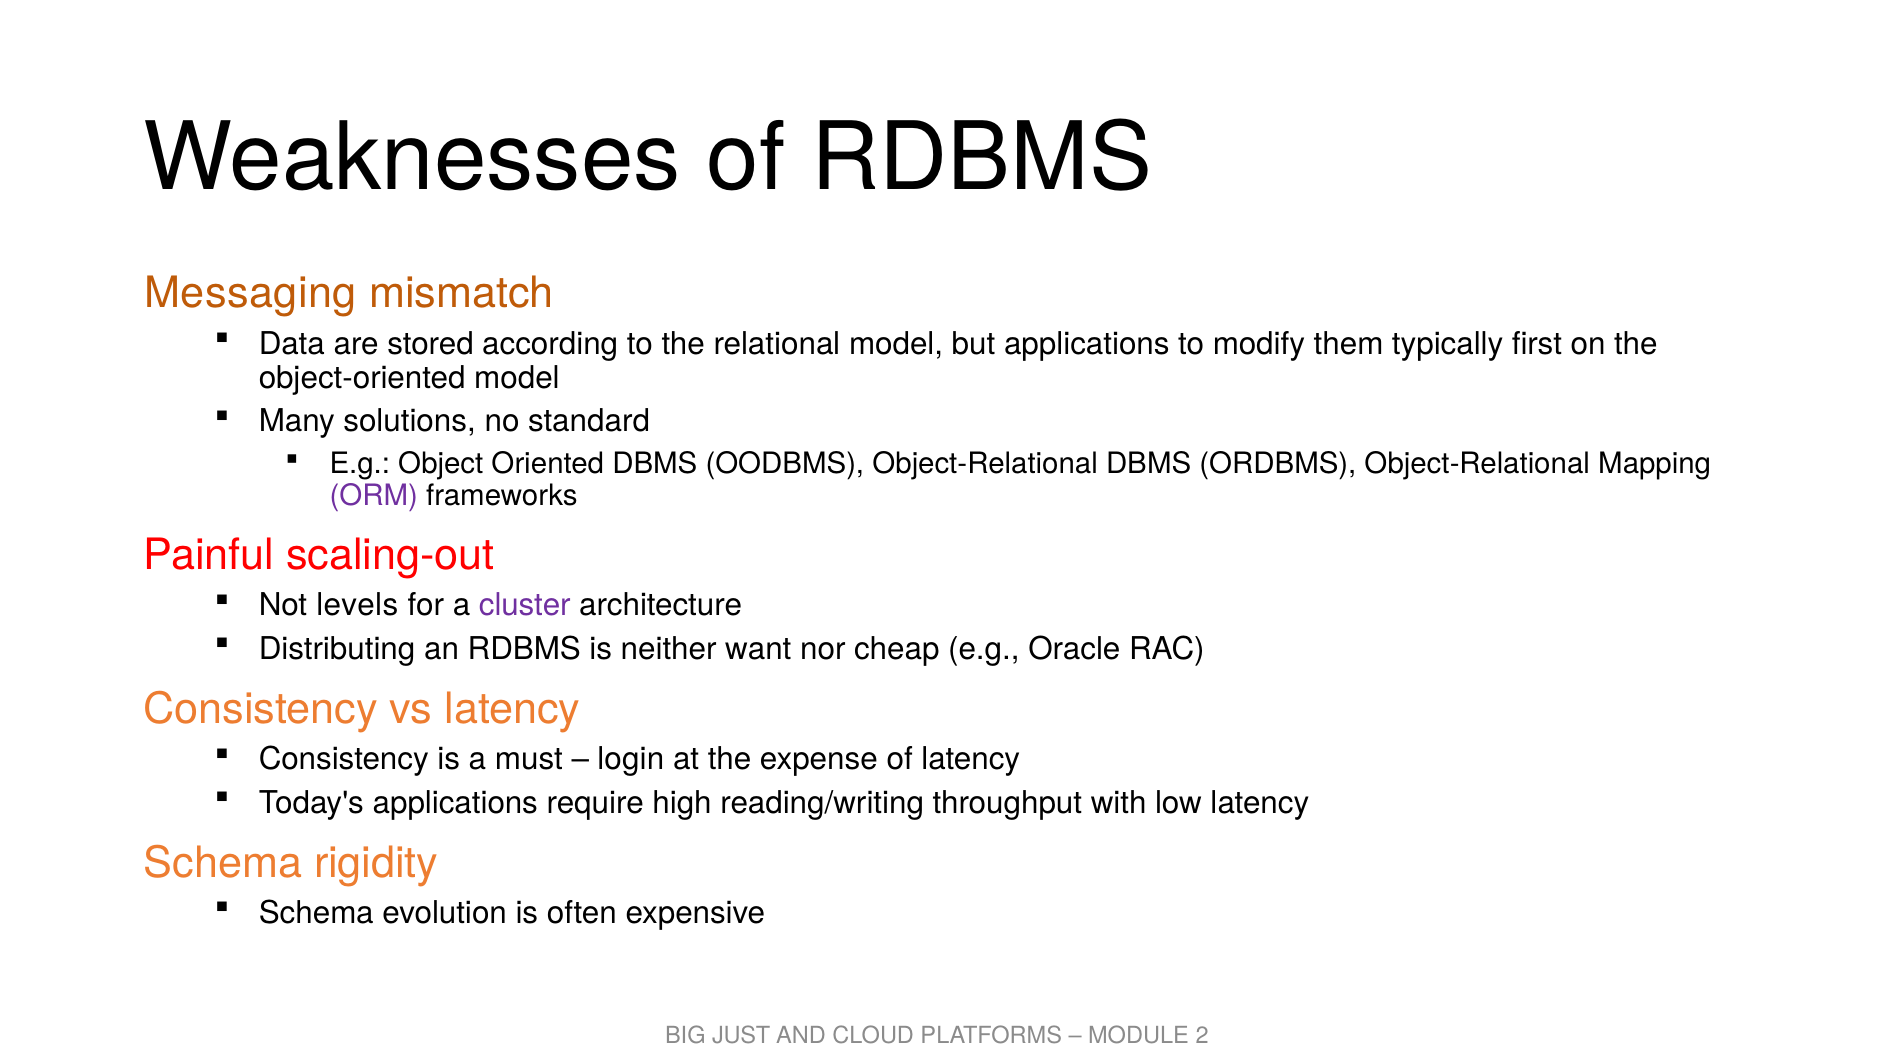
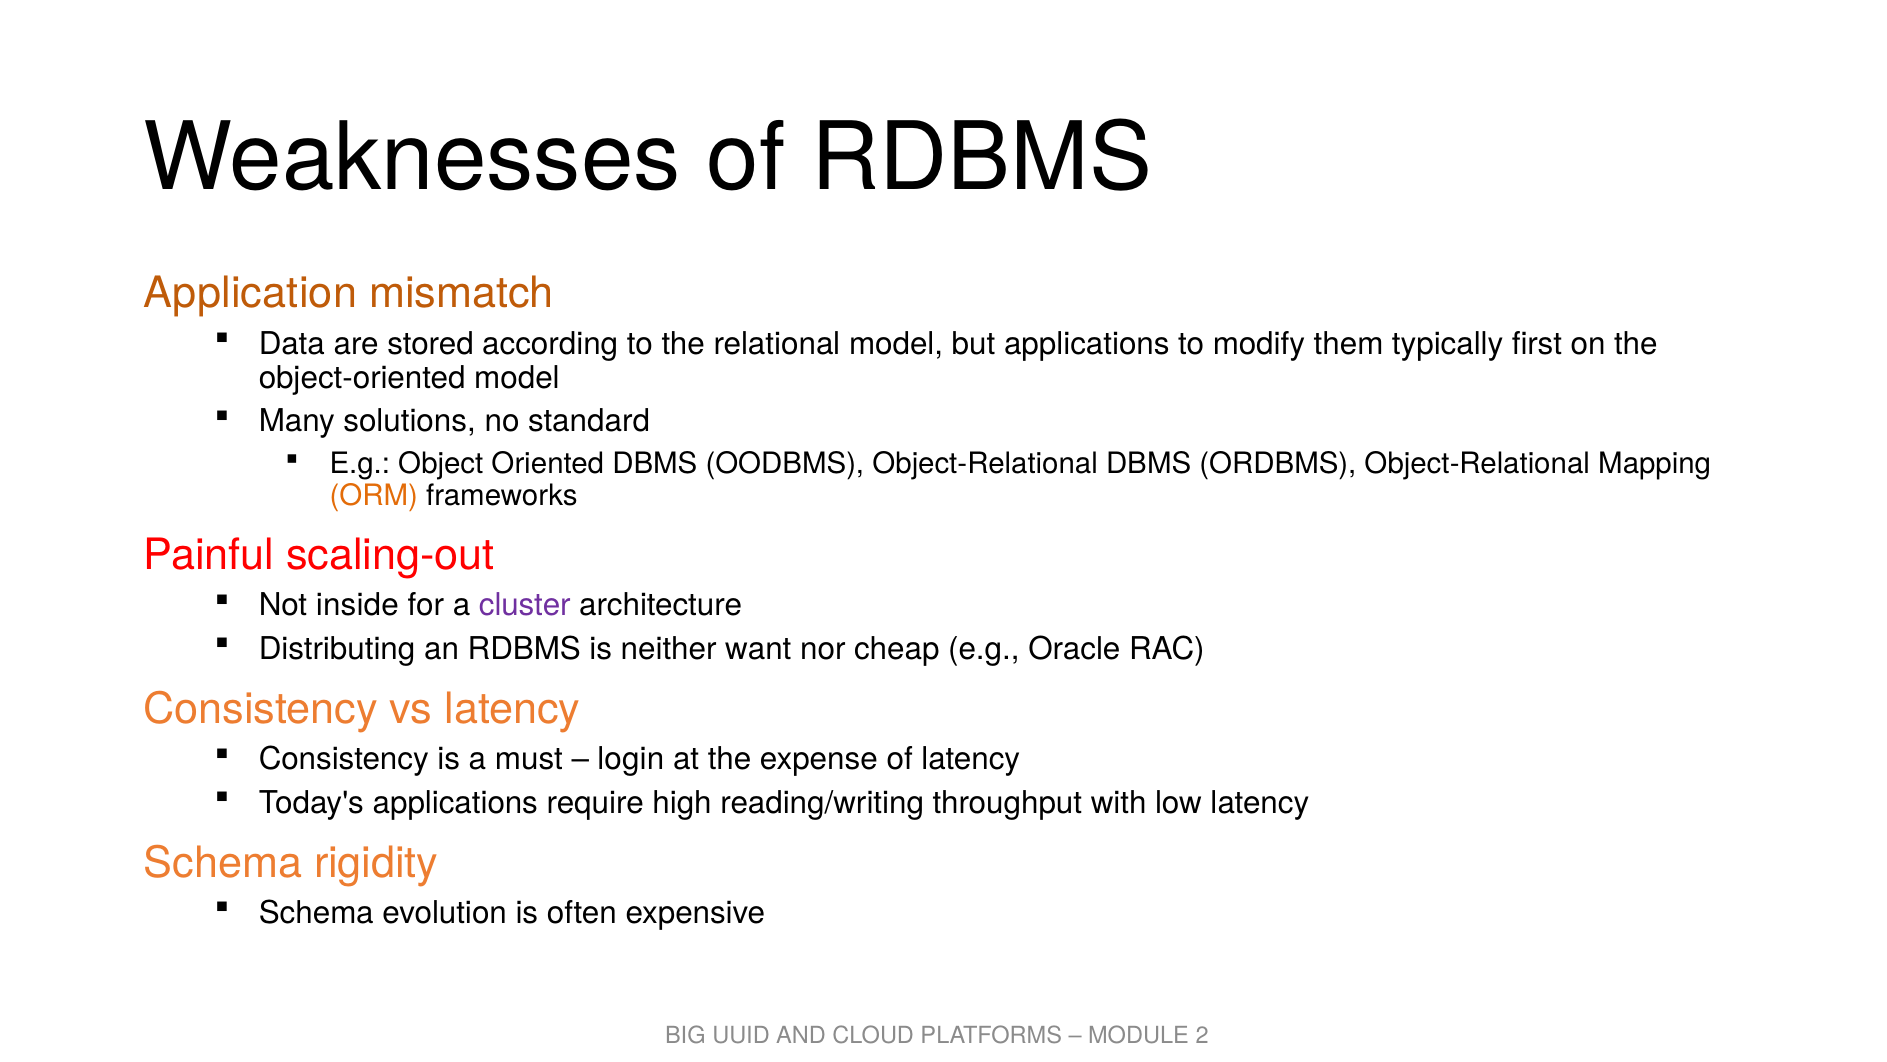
Messaging: Messaging -> Application
ORM colour: purple -> orange
levels: levels -> inside
JUST: JUST -> UUID
